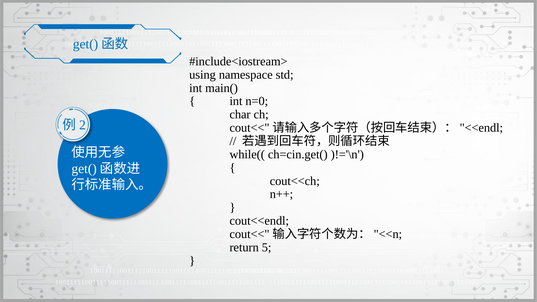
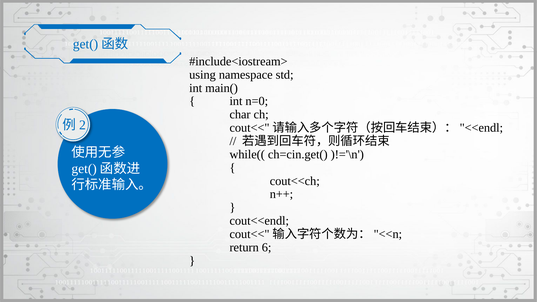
5: 5 -> 6
